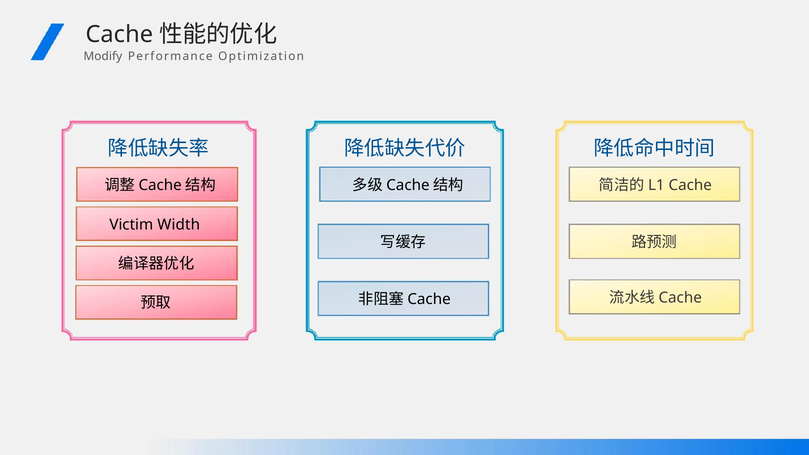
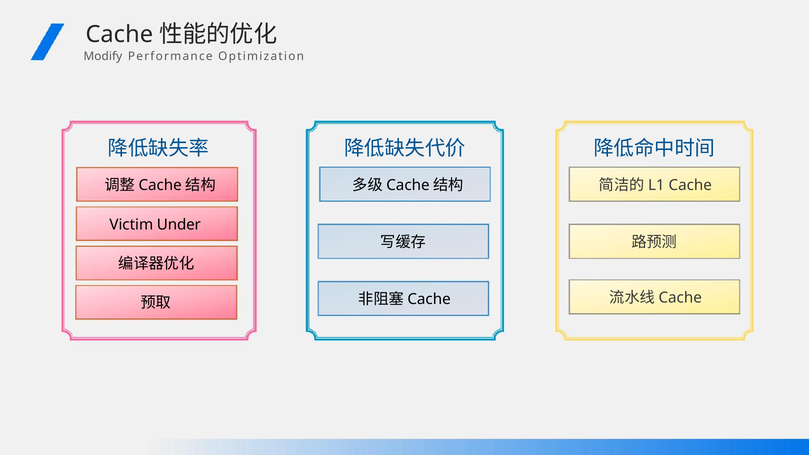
Width: Width -> Under
